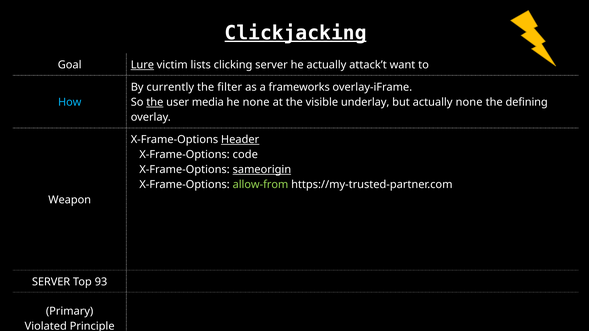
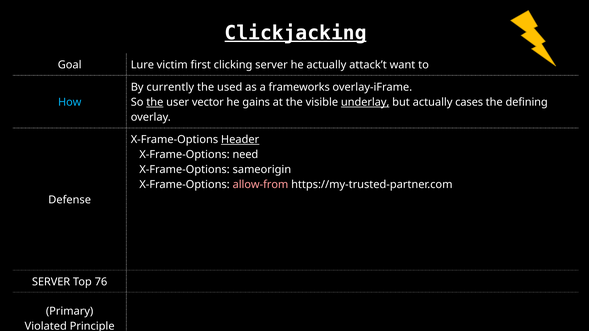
Lure underline: present -> none
lists: lists -> first
filter: filter -> used
media: media -> vector
he none: none -> gains
underlay underline: none -> present
actually none: none -> cases
code: code -> need
sameorigin underline: present -> none
allow-from colour: light green -> pink
Weapon: Weapon -> Defense
93: 93 -> 76
